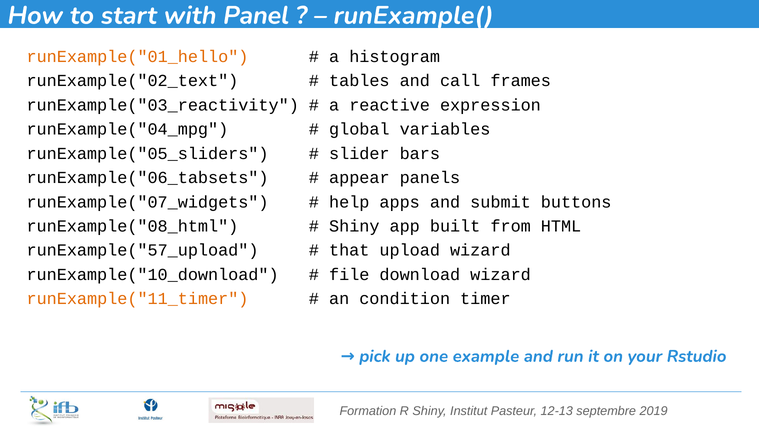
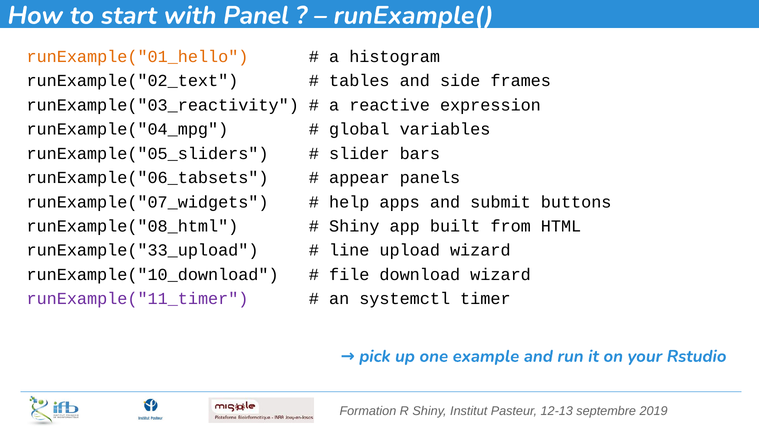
call: call -> side
runExample("57_upload: runExample("57_upload -> runExample("33_upload
that: that -> line
runExample("11_timer colour: orange -> purple
condition: condition -> systemctl
